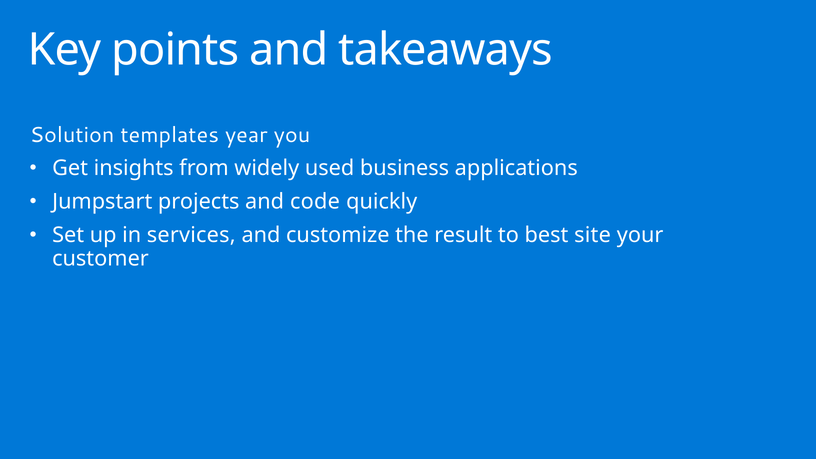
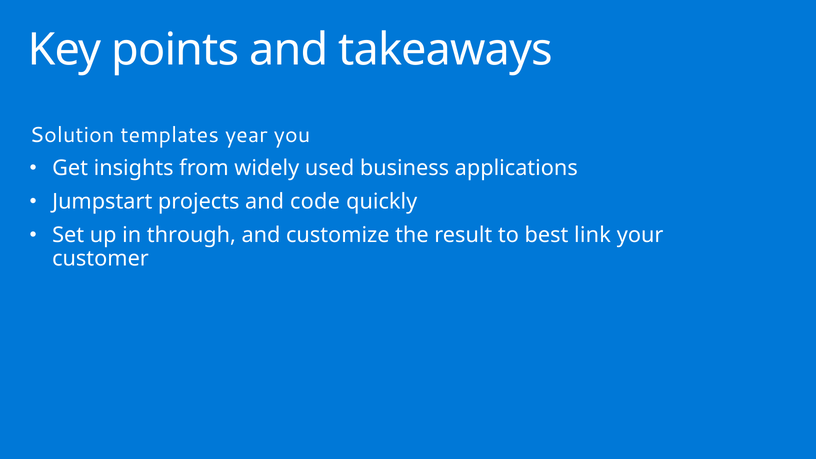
services: services -> through
site: site -> link
